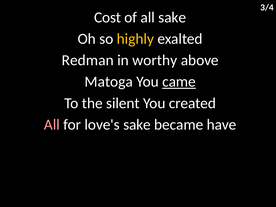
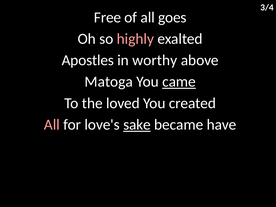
Cost: Cost -> Free
all sake: sake -> goes
highly colour: yellow -> pink
Redman: Redman -> Apostles
silent: silent -> loved
sake at (137, 125) underline: none -> present
